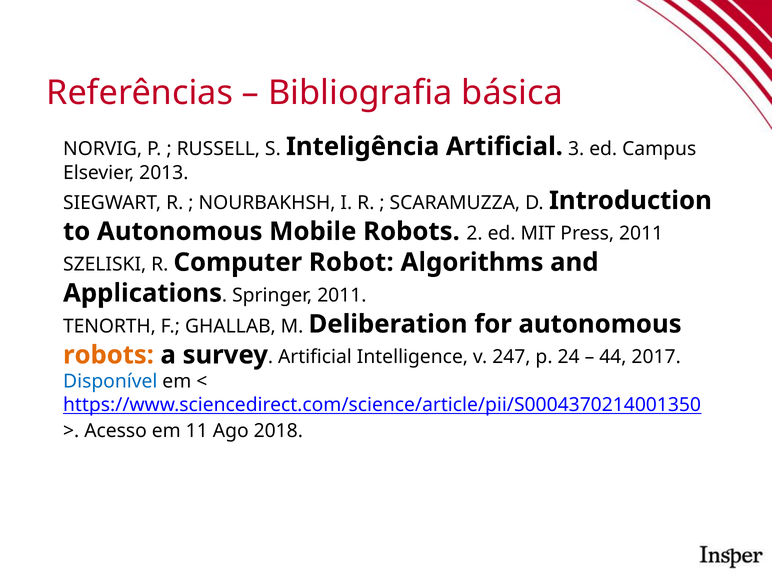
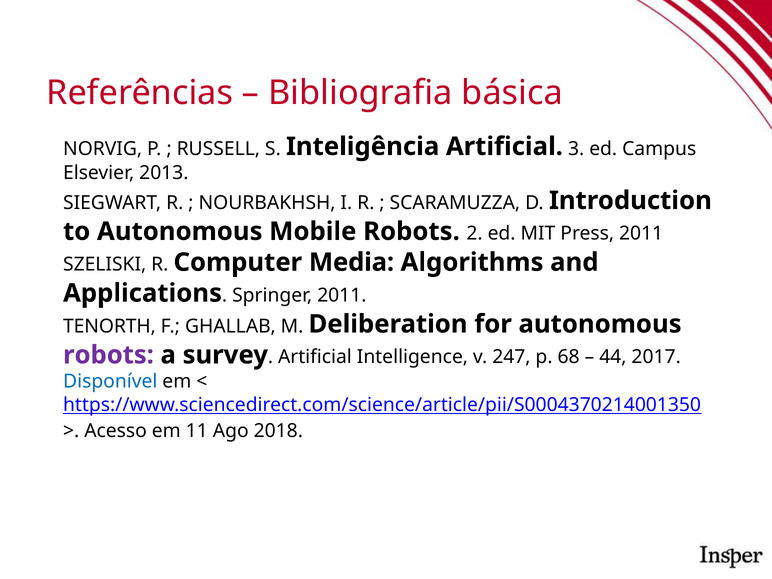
Robot: Robot -> Media
robots at (108, 355) colour: orange -> purple
24: 24 -> 68
